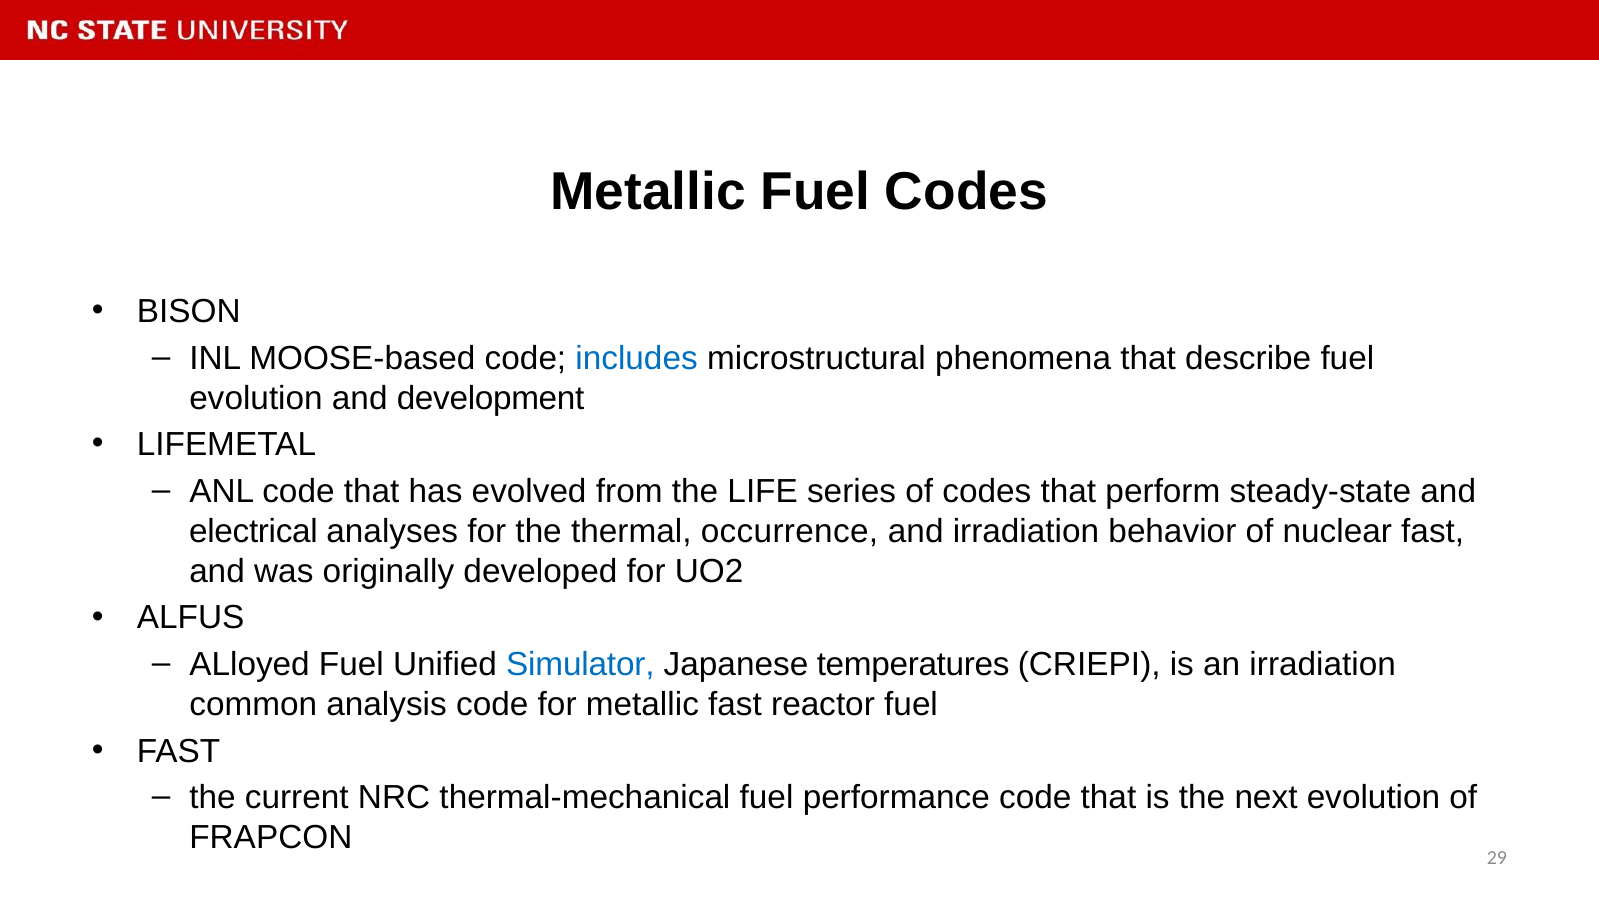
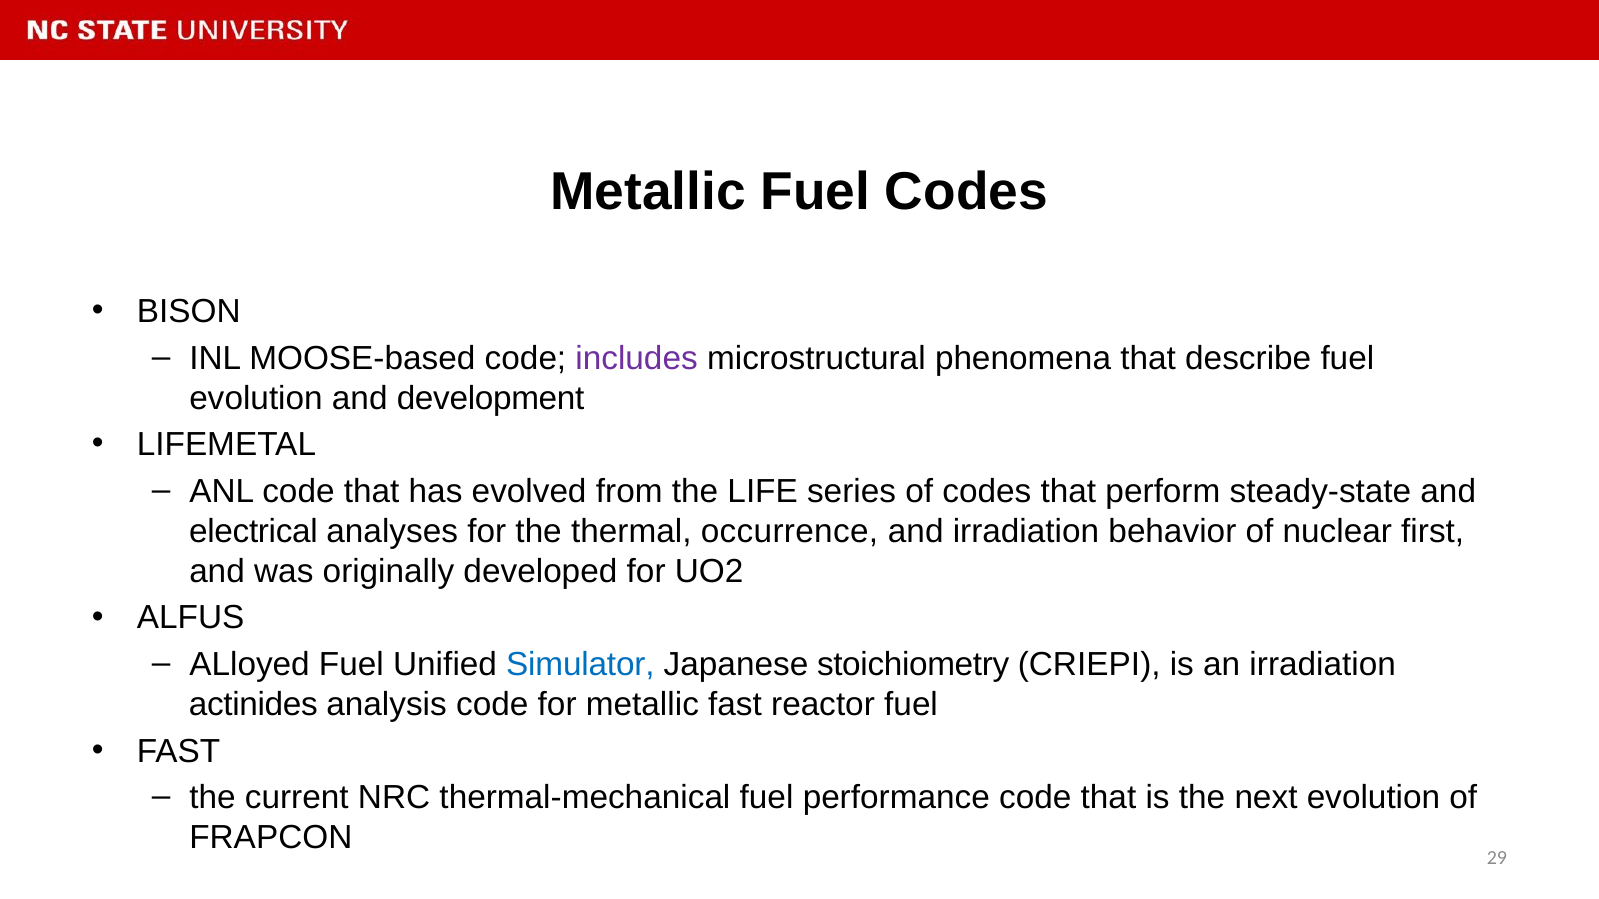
includes colour: blue -> purple
nuclear fast: fast -> first
temperatures: temperatures -> stoichiometry
common: common -> actinides
